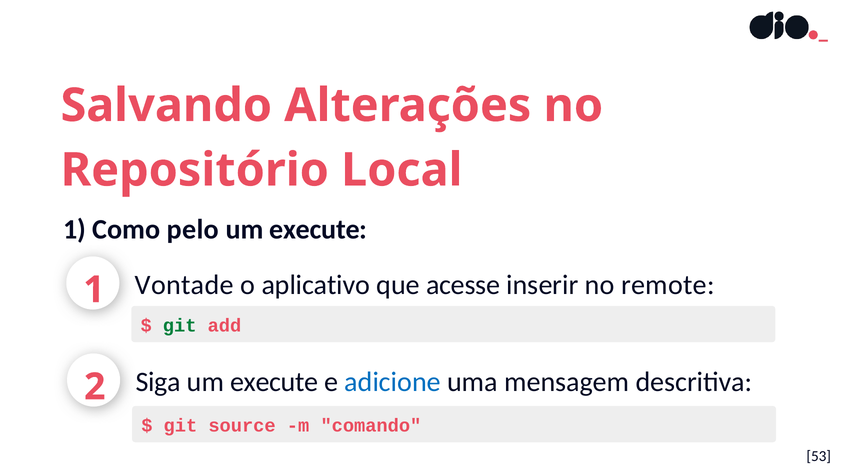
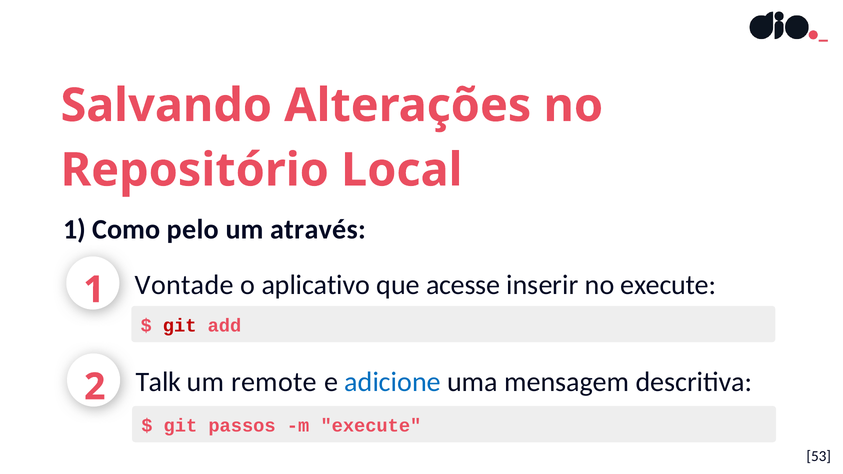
execute at (318, 230): execute -> através
no remote: remote -> execute
git at (180, 325) colour: green -> red
Siga: Siga -> Talk
execute at (274, 382): execute -> remote
source: source -> passos
m comando: comando -> execute
